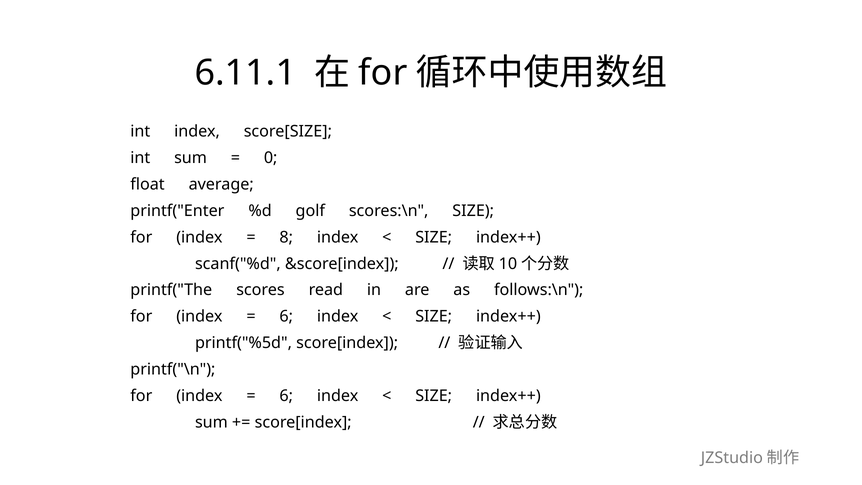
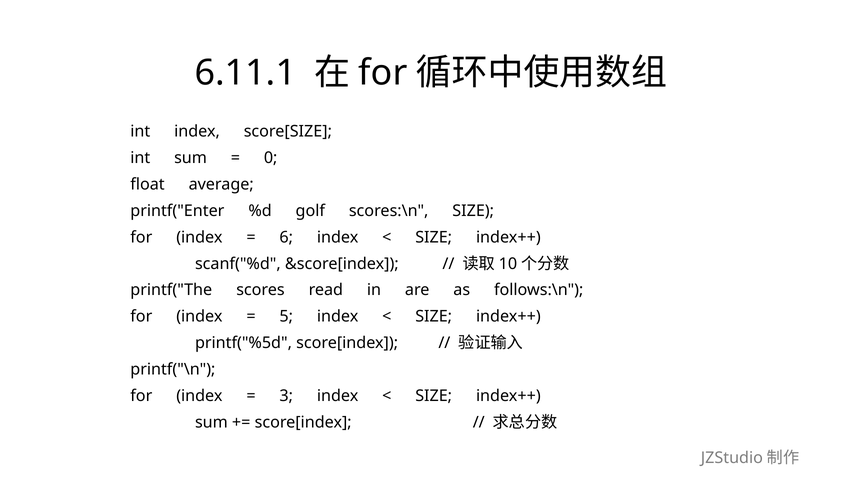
8: 8 -> 6
6 at (286, 317): 6 -> 5
6 at (286, 396): 6 -> 3
